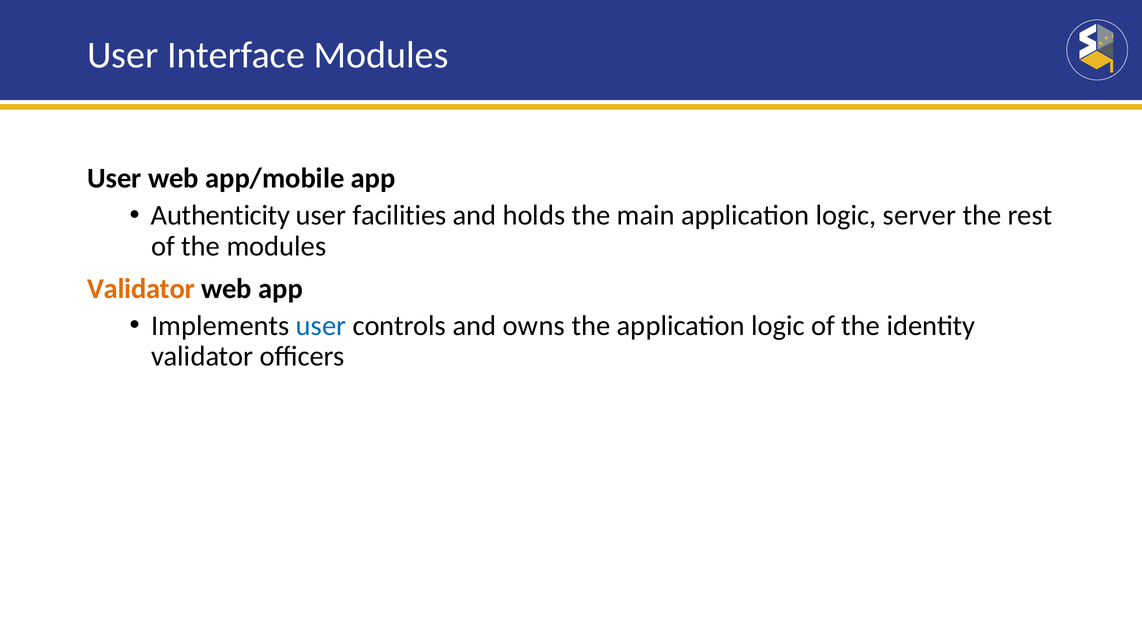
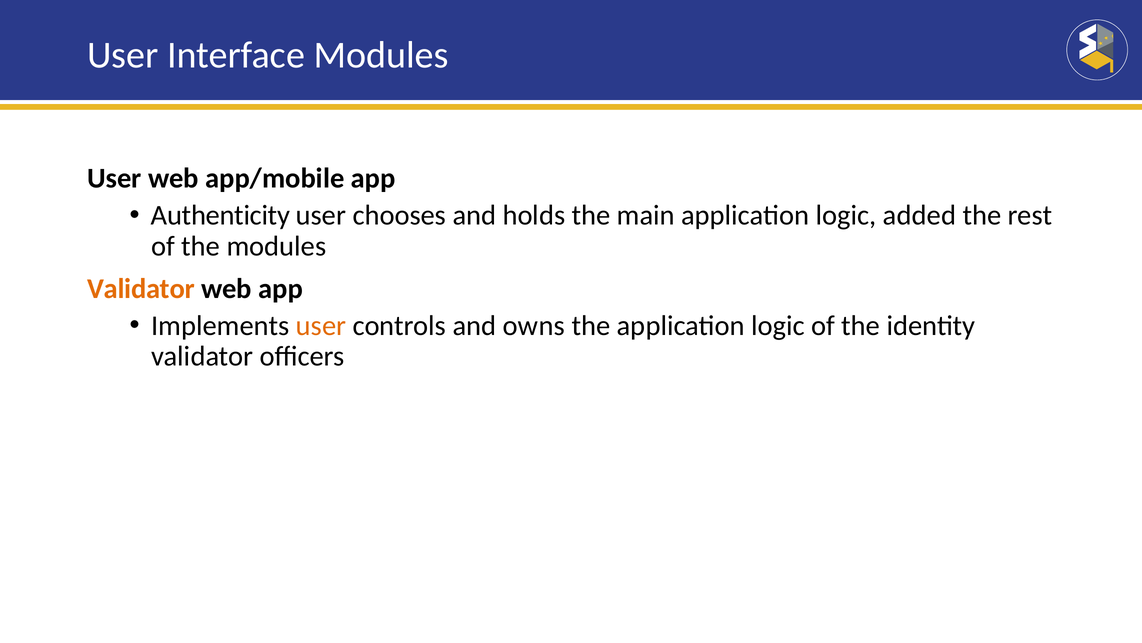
facilities: facilities -> chooses
server: server -> added
user at (321, 325) colour: blue -> orange
